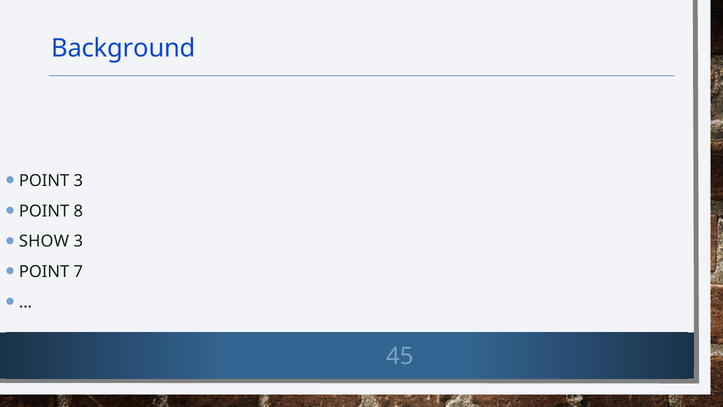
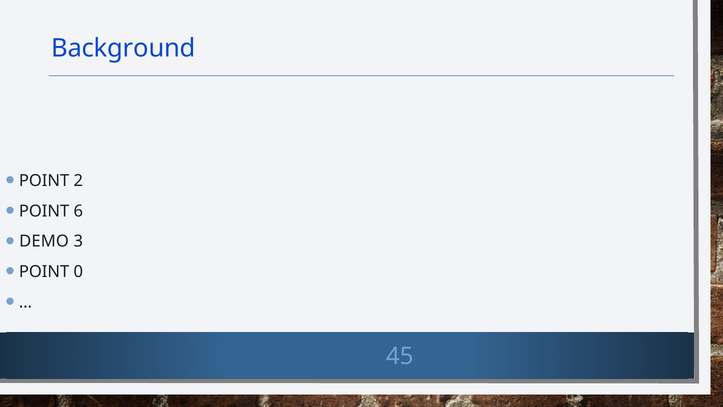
POINT 3: 3 -> 2
8: 8 -> 6
SHOW: SHOW -> DEMO
7: 7 -> 0
